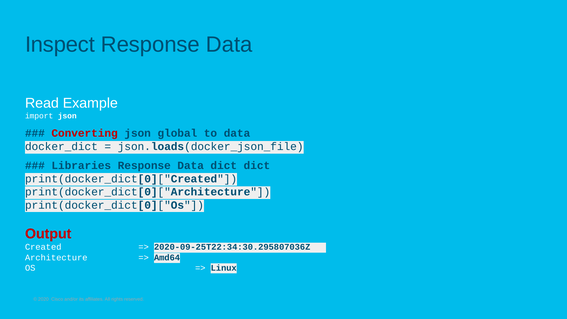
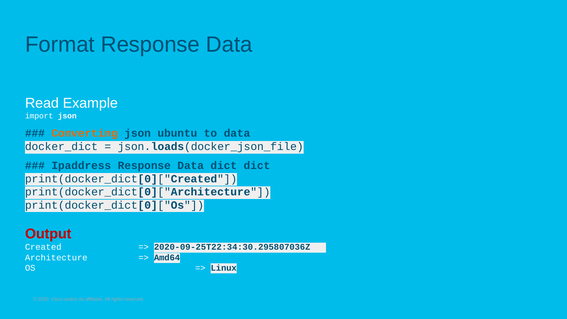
Inspect: Inspect -> Format
Converting colour: red -> orange
global: global -> ubuntu
Libraries: Libraries -> Ipaddress
